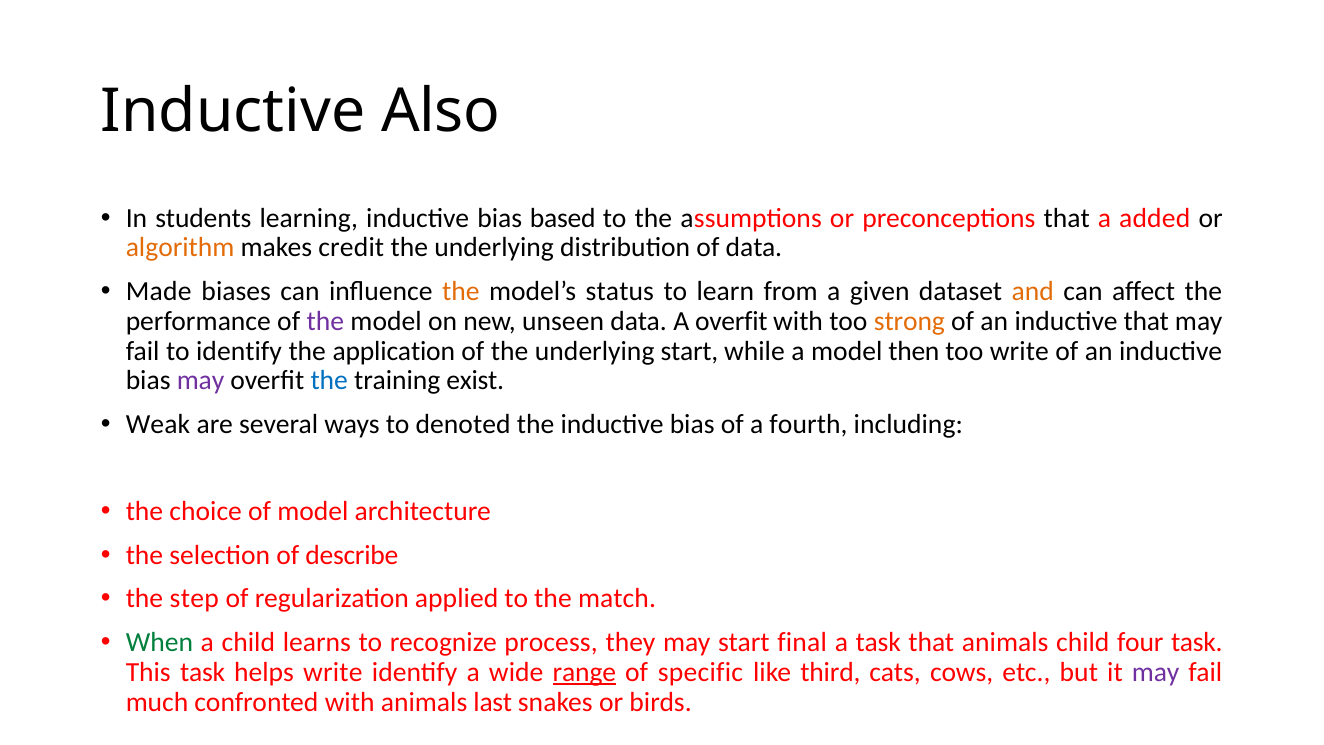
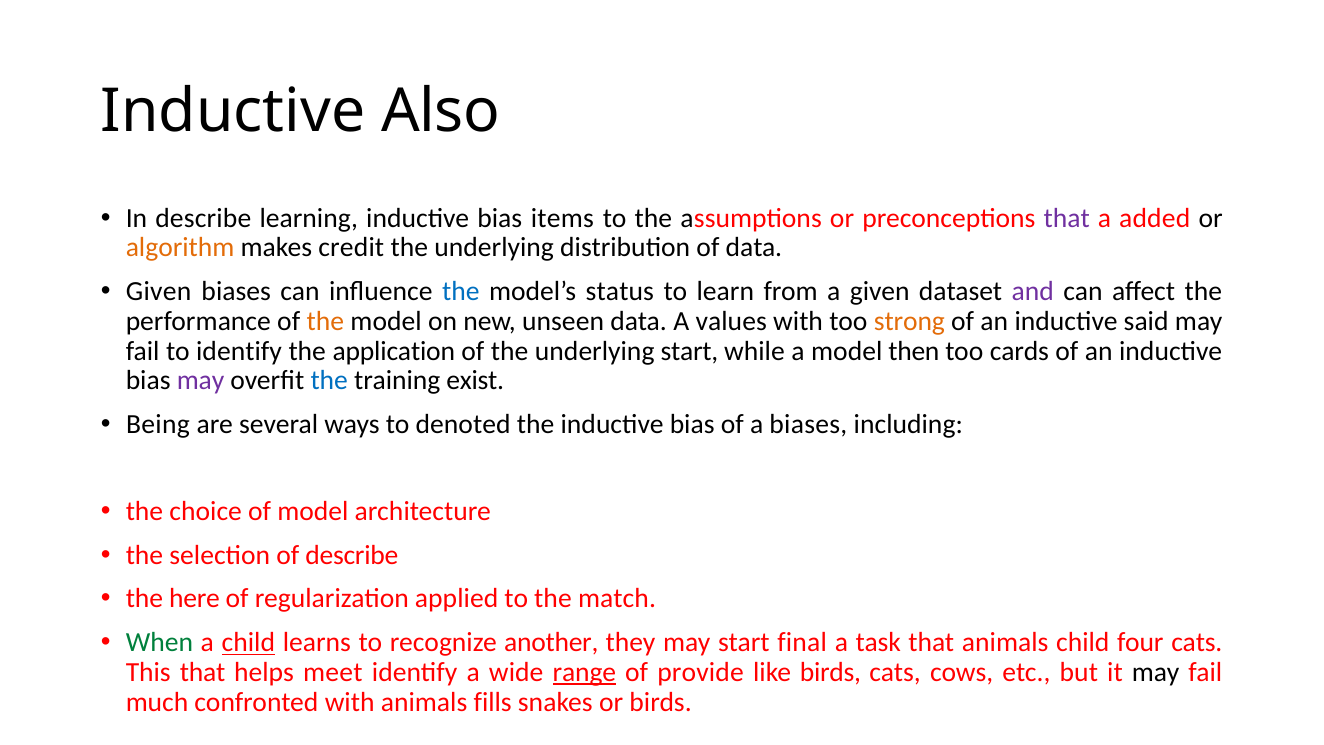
In students: students -> describe
based: based -> items
that at (1067, 218) colour: black -> purple
Made at (159, 291): Made -> Given
the at (461, 291) colour: orange -> blue
and colour: orange -> purple
the at (325, 321) colour: purple -> orange
A overfit: overfit -> values
inductive that: that -> said
too write: write -> cards
Weak: Weak -> Being
a fourth: fourth -> biases
step: step -> here
child at (248, 642) underline: none -> present
process: process -> another
four task: task -> cats
This task: task -> that
helps write: write -> meet
specific: specific -> provide
like third: third -> birds
may at (1156, 672) colour: purple -> black
last: last -> fills
